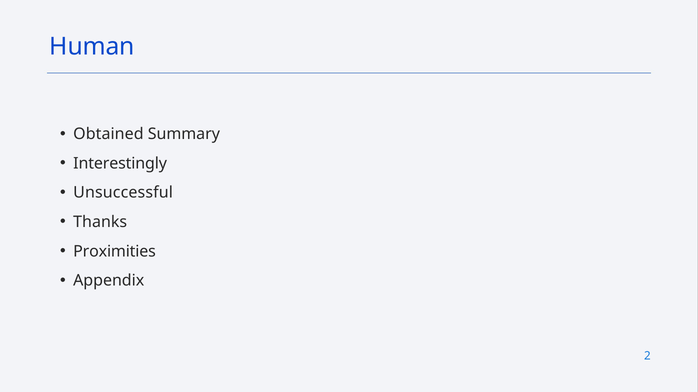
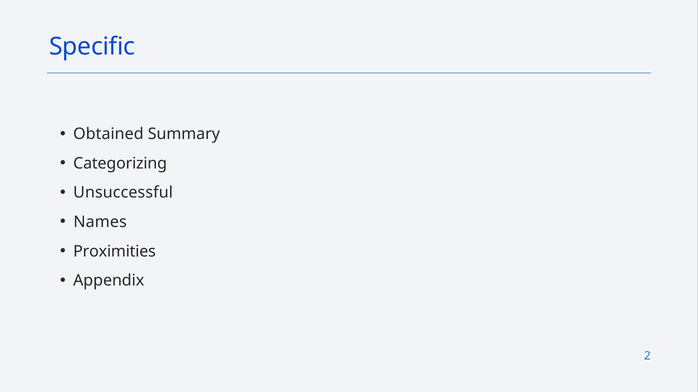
Human: Human -> Specific
Interestingly: Interestingly -> Categorizing
Thanks: Thanks -> Names
